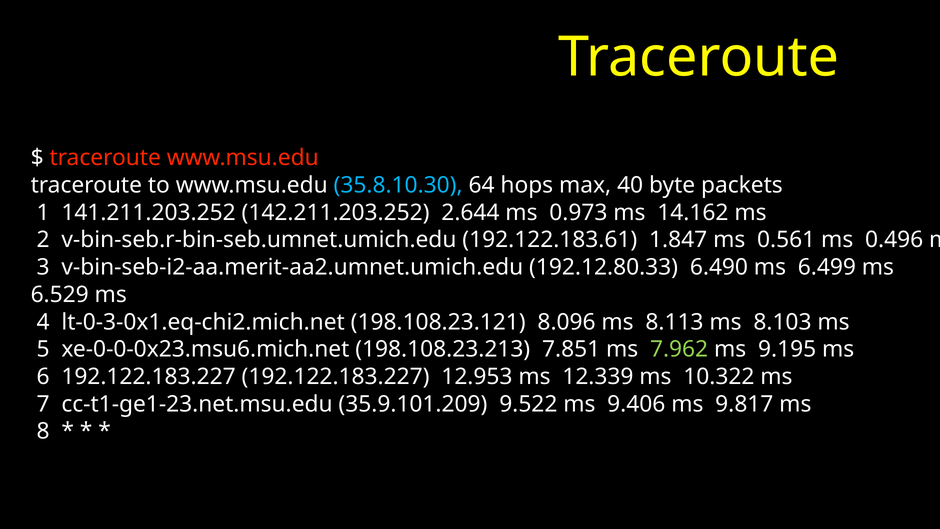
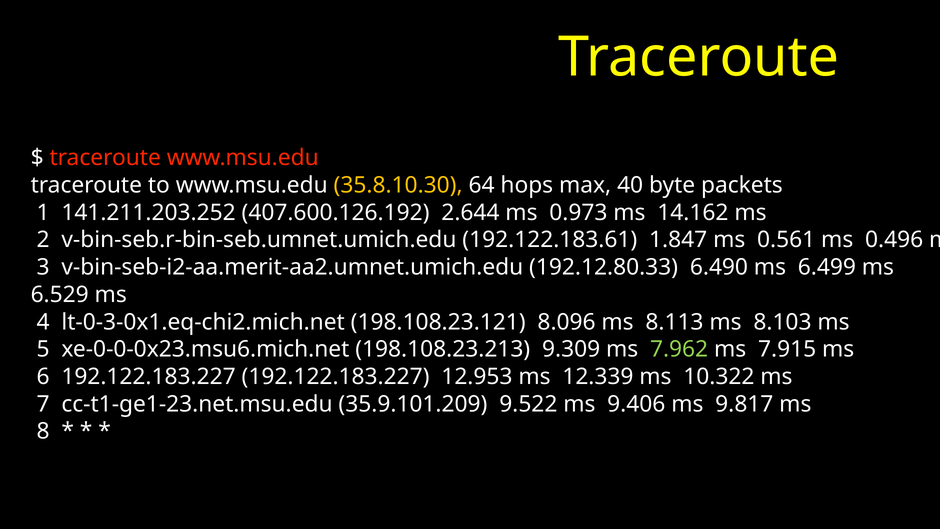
35.8.10.30 colour: light blue -> yellow
142.211.203.252: 142.211.203.252 -> 407.600.126.192
7.851: 7.851 -> 9.309
9.195: 9.195 -> 7.915
